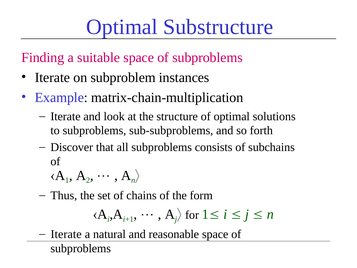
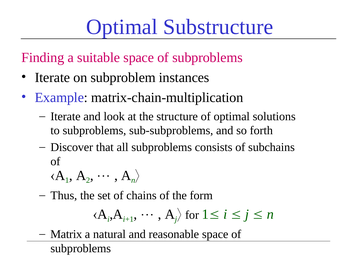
Iterate at (66, 234): Iterate -> Matrix
